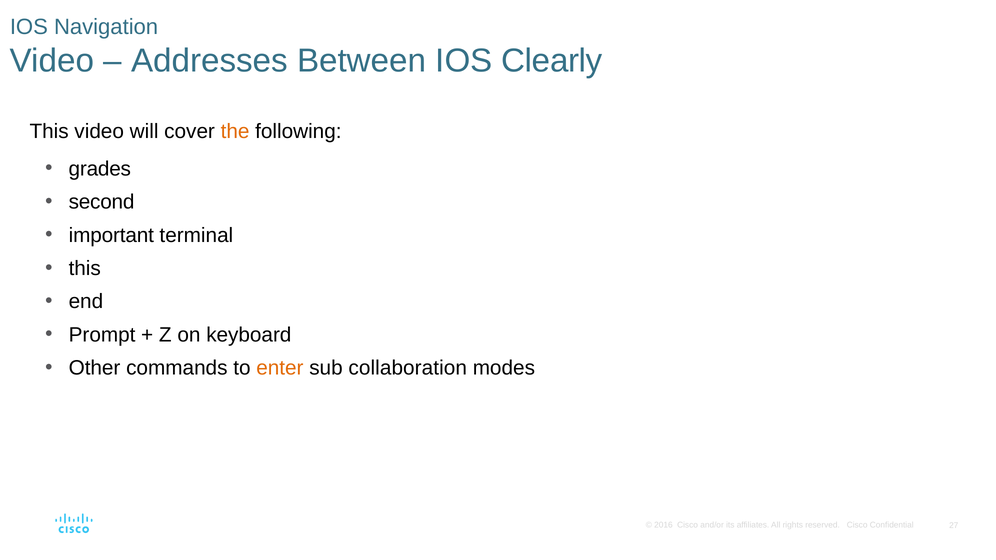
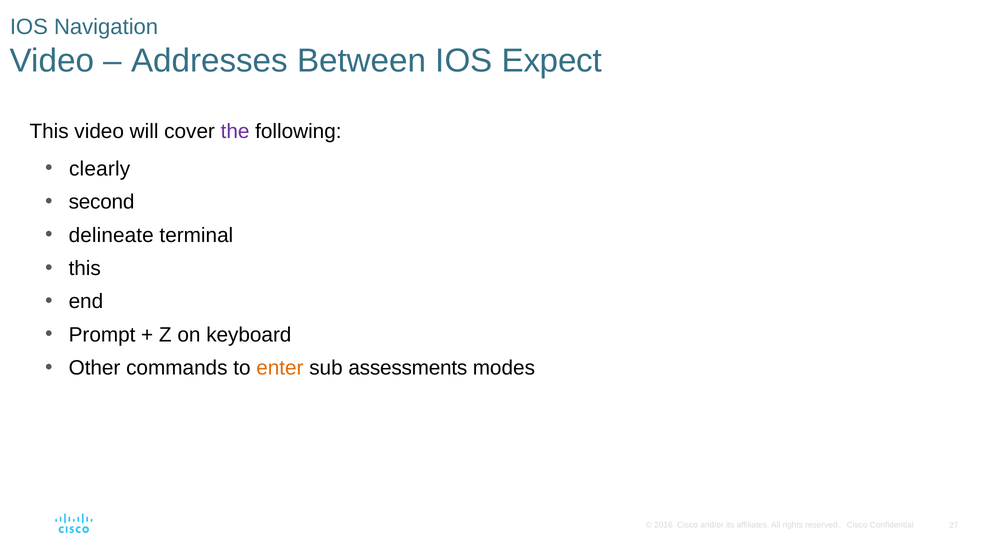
Clearly: Clearly -> Expect
the colour: orange -> purple
grades: grades -> clearly
important: important -> delineate
collaboration: collaboration -> assessments
